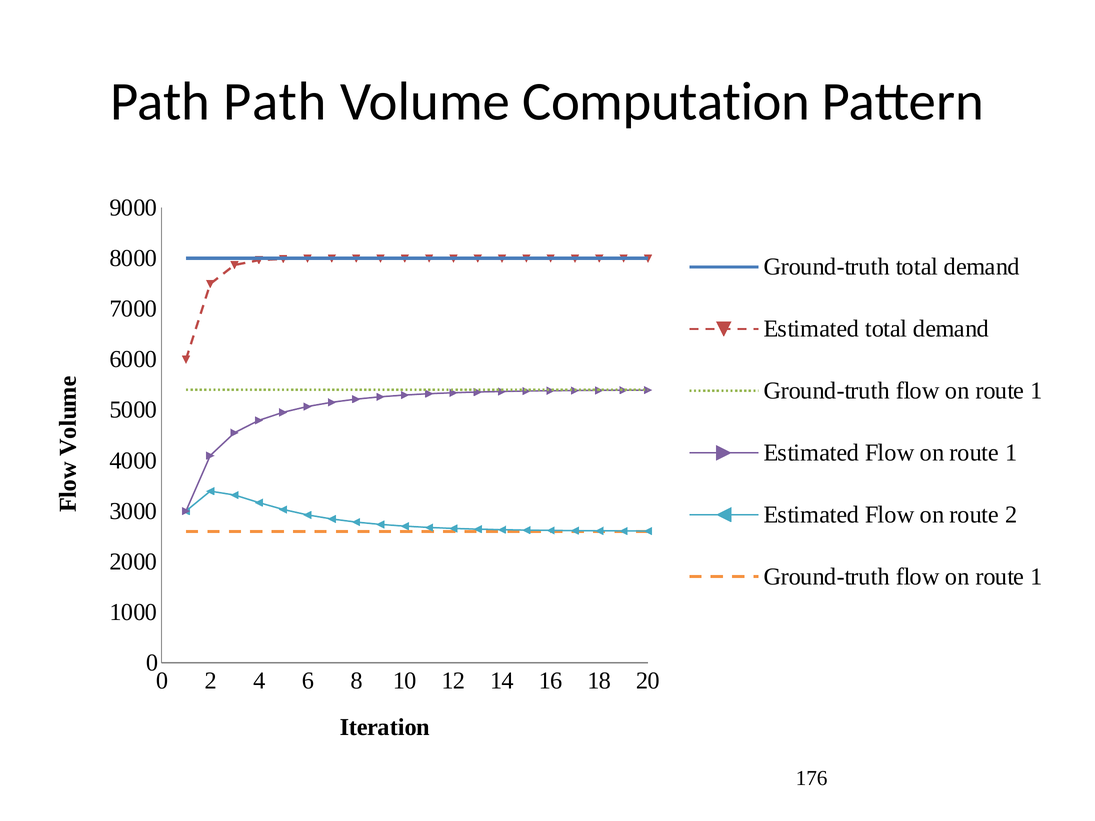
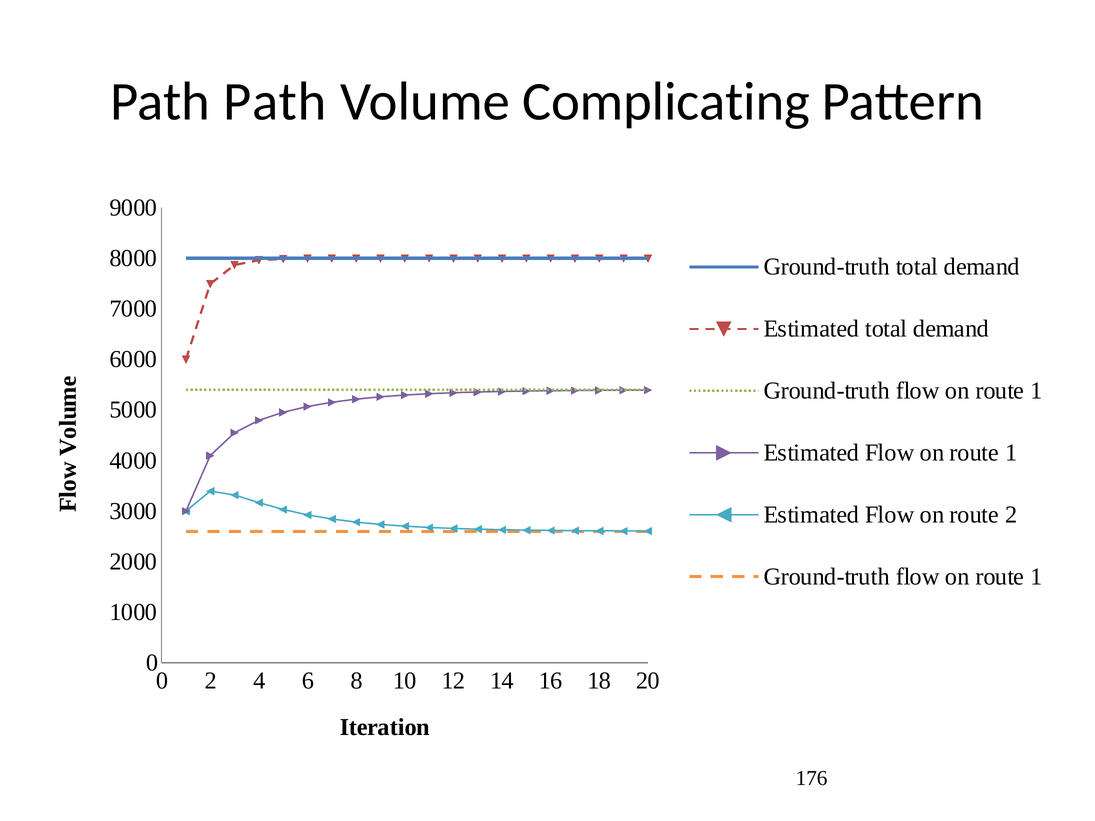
Computation: Computation -> Complicating
